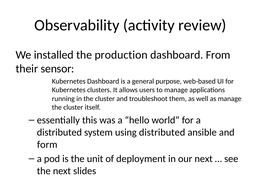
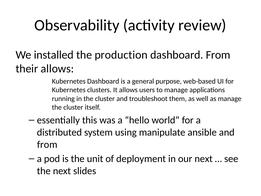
their sensor: sensor -> allows
using distributed: distributed -> manipulate
form at (47, 144): form -> from
